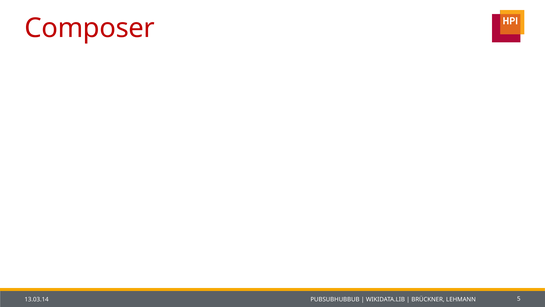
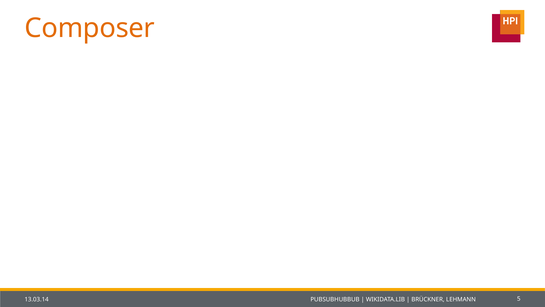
Composer colour: red -> orange
